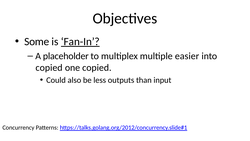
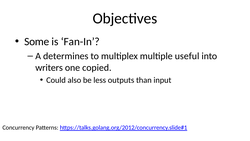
Fan-In underline: present -> none
placeholder: placeholder -> determines
easier: easier -> useful
copied at (49, 67): copied -> writers
